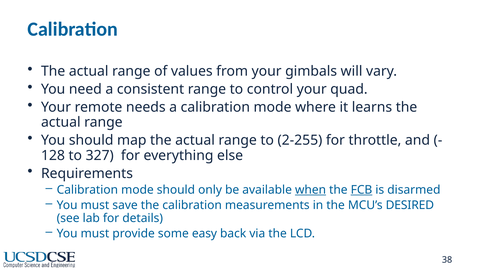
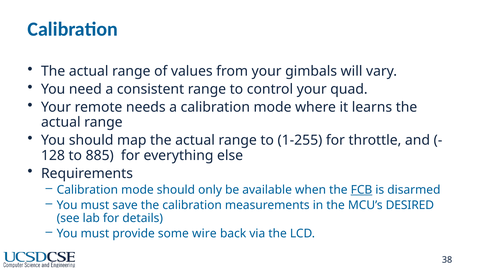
2-255: 2-255 -> 1-255
327: 327 -> 885
when underline: present -> none
easy: easy -> wire
